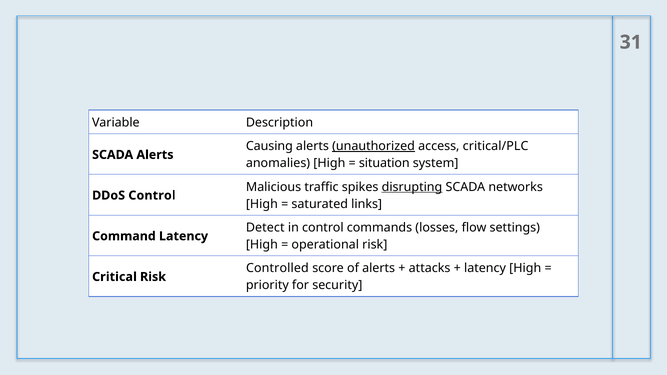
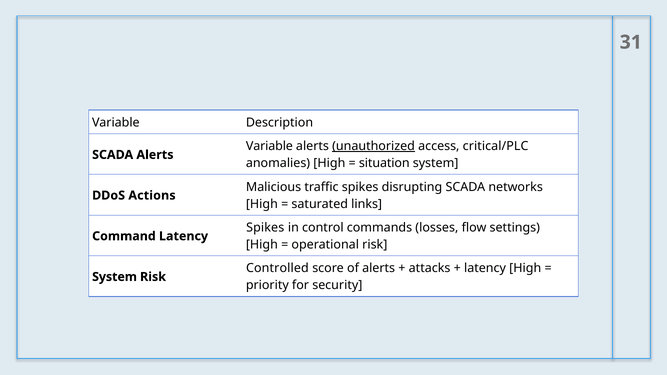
Causing at (269, 146): Causing -> Variable
disrupting underline: present -> none
DDoS Control: Control -> Actions
Detect at (265, 228): Detect -> Spikes
Critical at (114, 277): Critical -> System
